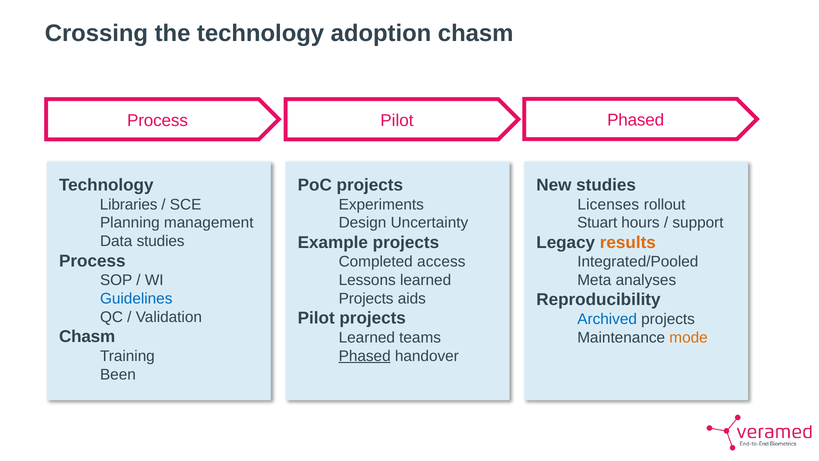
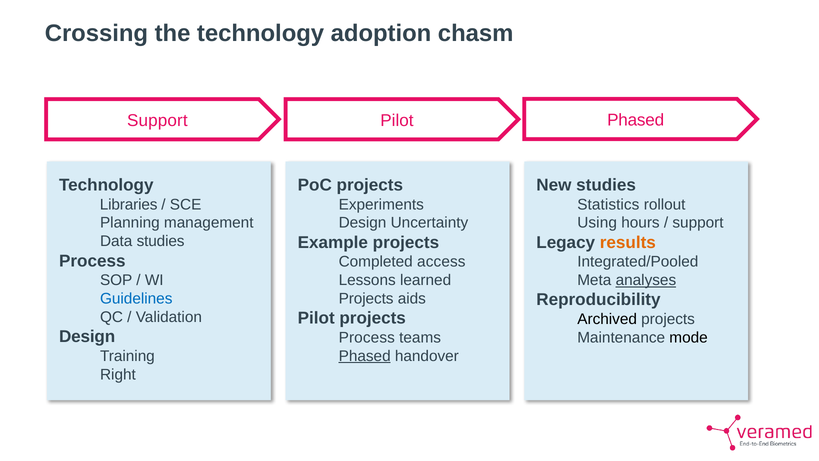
Process at (157, 120): Process -> Support
Licenses: Licenses -> Statistics
Stuart: Stuart -> Using
analyses underline: none -> present
Archived colour: blue -> black
Chasm at (87, 337): Chasm -> Design
Learned at (367, 337): Learned -> Process
mode colour: orange -> black
Been: Been -> Right
